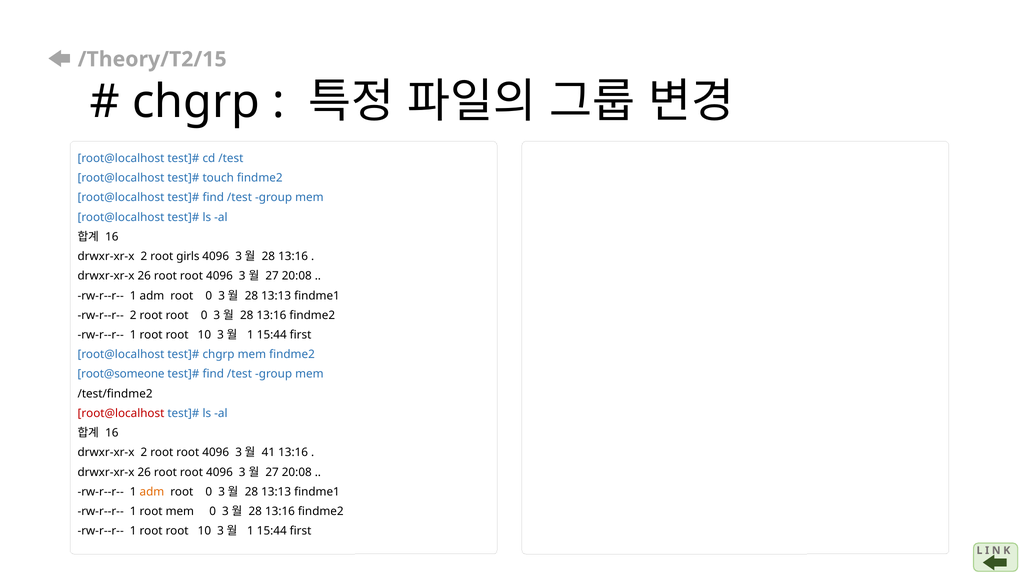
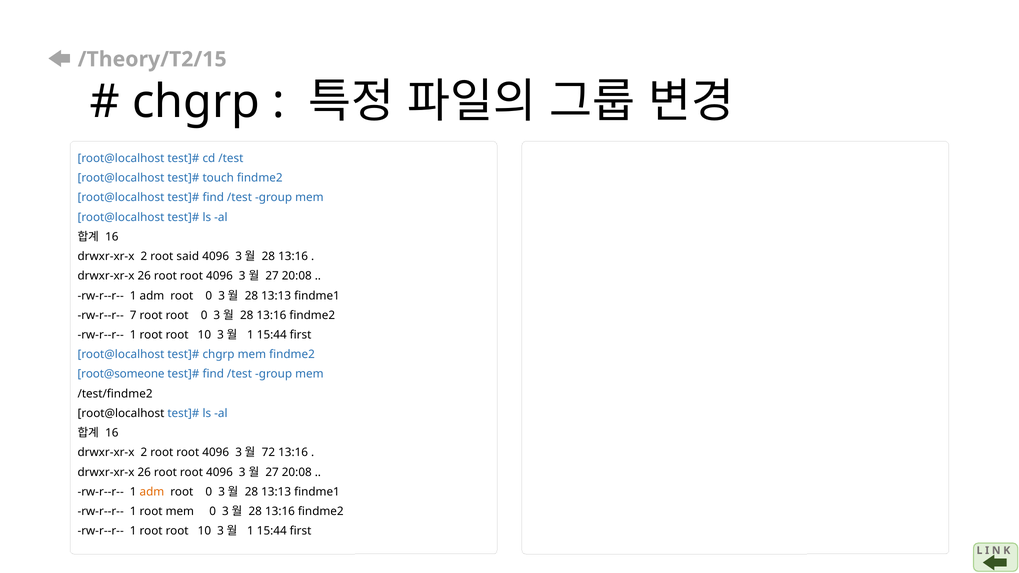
girls: girls -> said
rw-r--r-- 2: 2 -> 7
root@localhost at (121, 413) colour: red -> black
41: 41 -> 72
